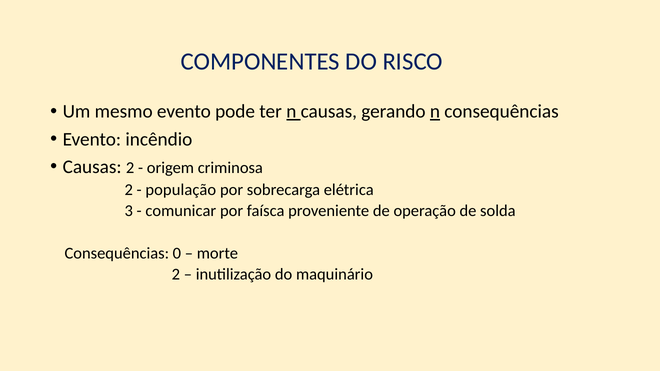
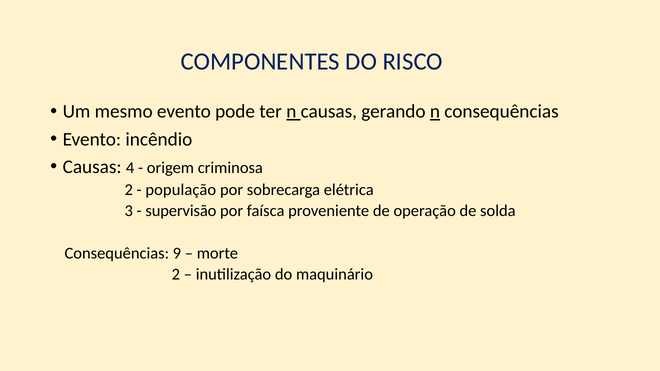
Causas 2: 2 -> 4
comunicar: comunicar -> supervisão
0: 0 -> 9
